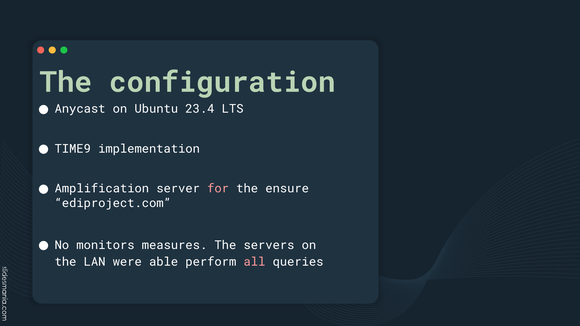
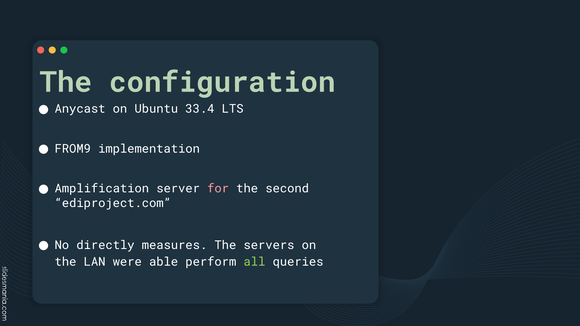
23.4: 23.4 -> 33.4
TIME9: TIME9 -> FROM9
ensure: ensure -> second
monitors: monitors -> directly
all colour: pink -> light green
